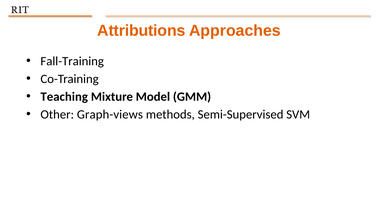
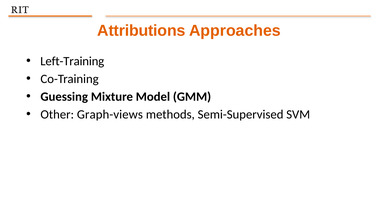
Fall-Training: Fall-Training -> Left-Training
Teaching: Teaching -> Guessing
